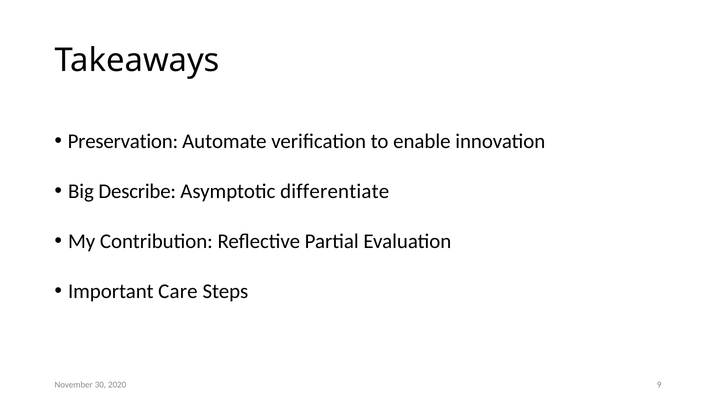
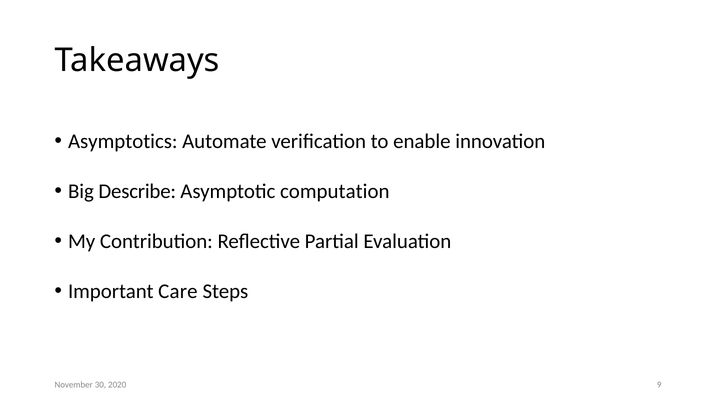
Preservation: Preservation -> Asymptotics
differentiate: differentiate -> computation
